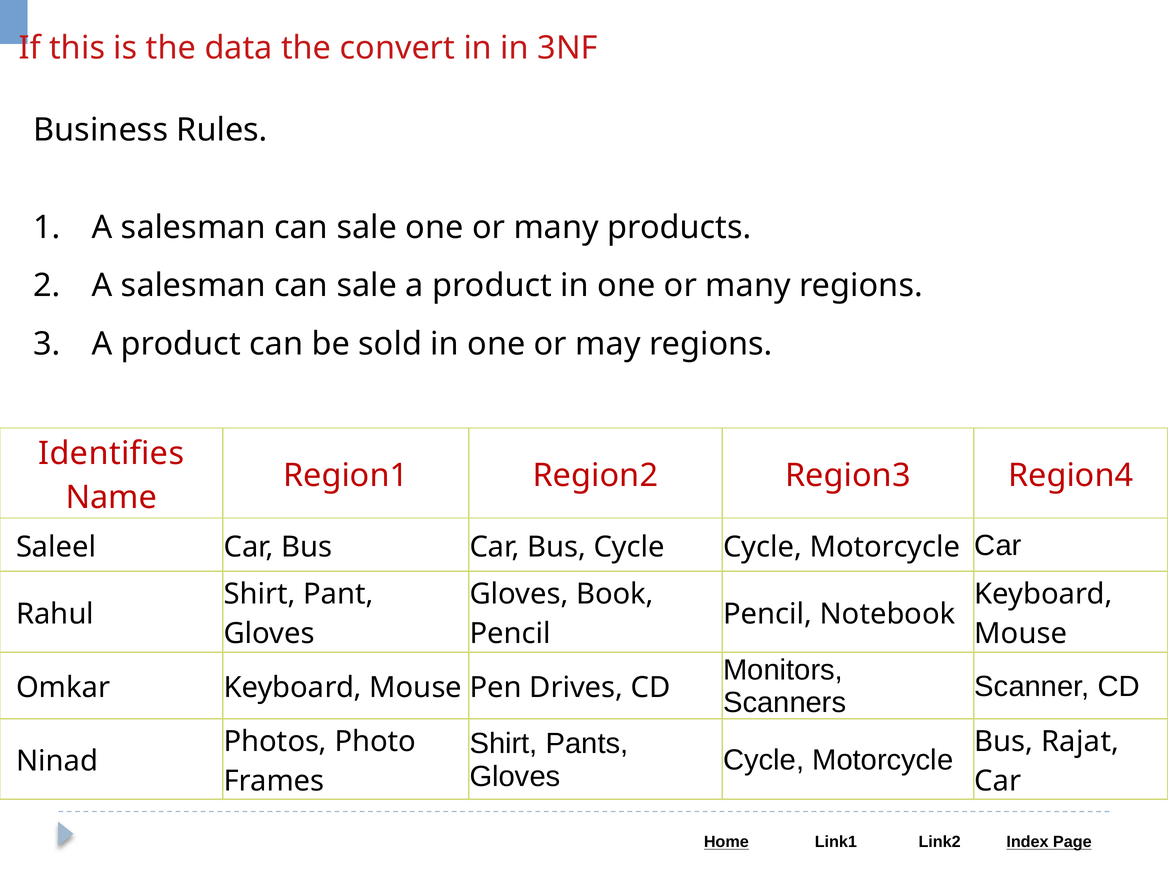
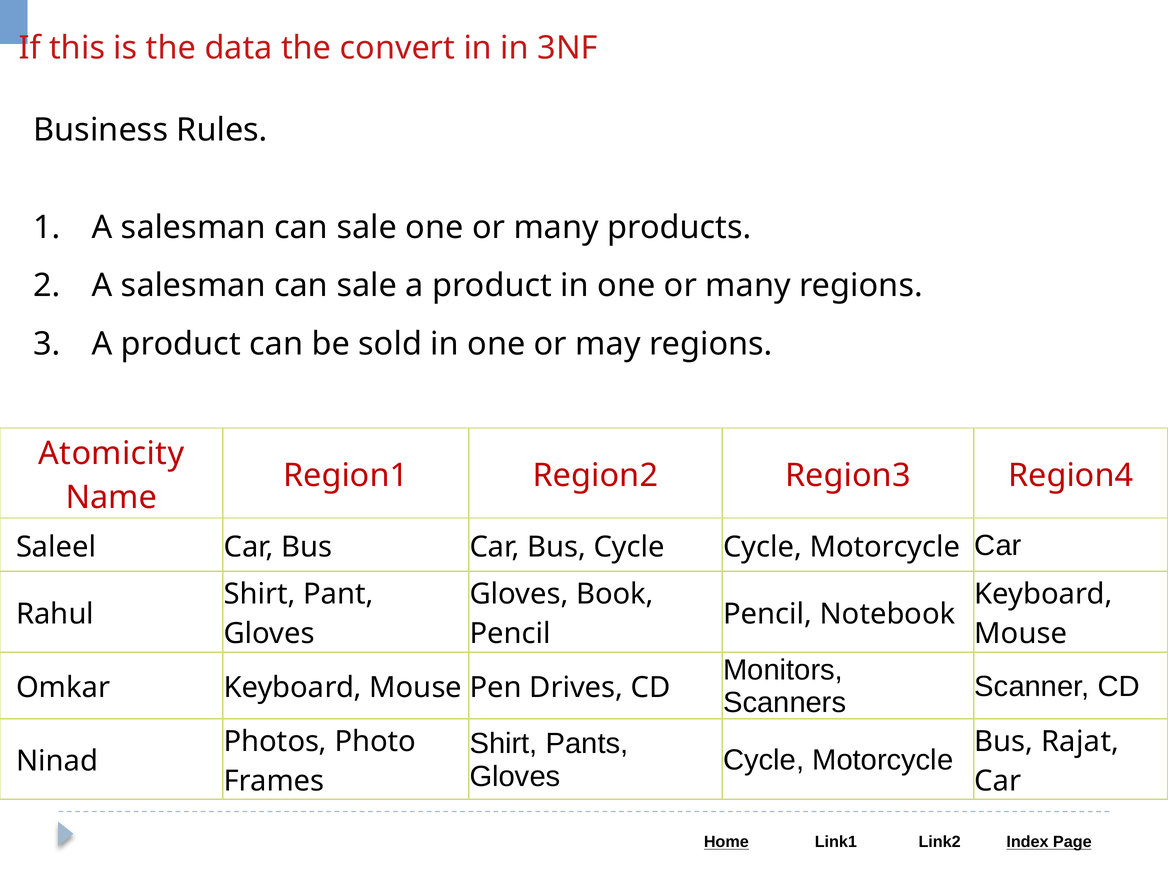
Identifies: Identifies -> Atomicity
